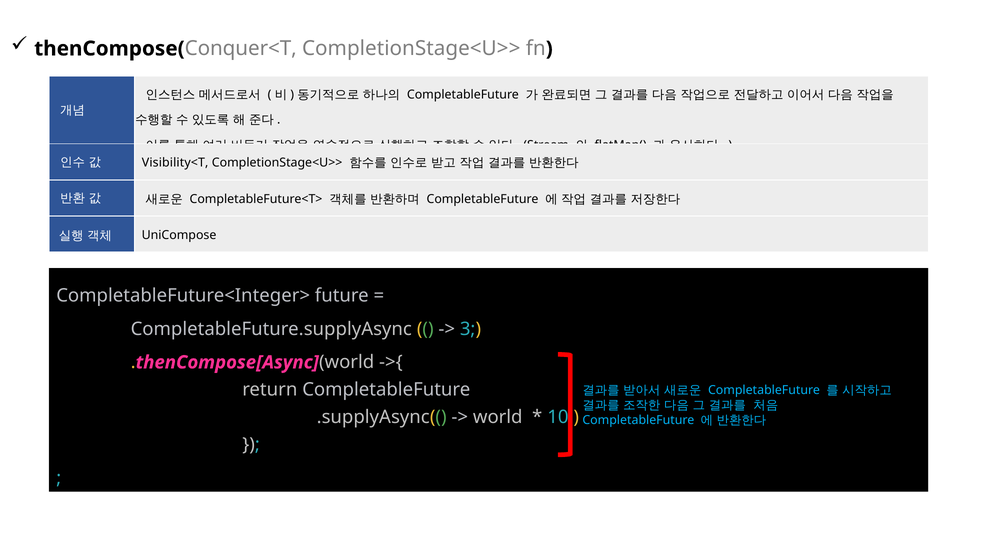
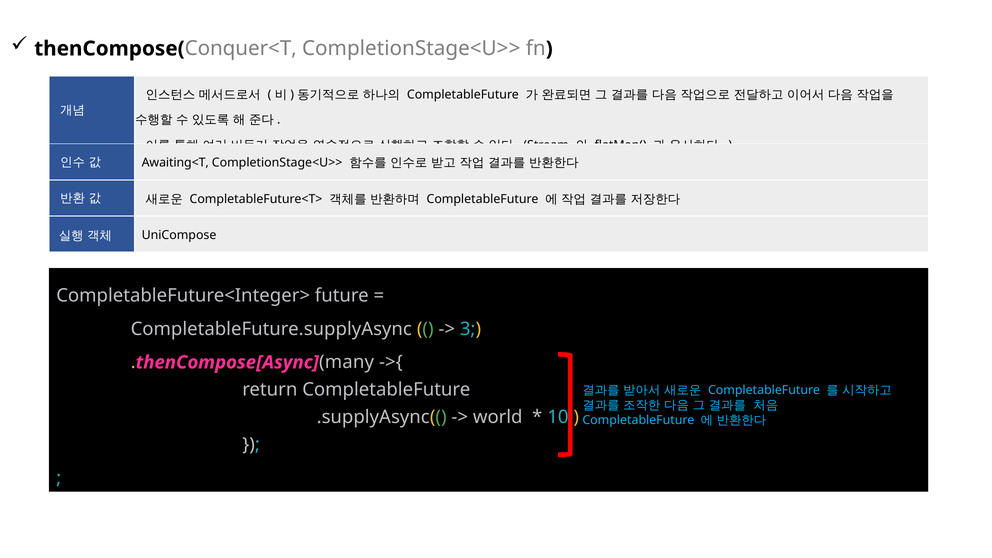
Visibility<T: Visibility<T -> Awaiting<T
world at (347, 362): world -> many
